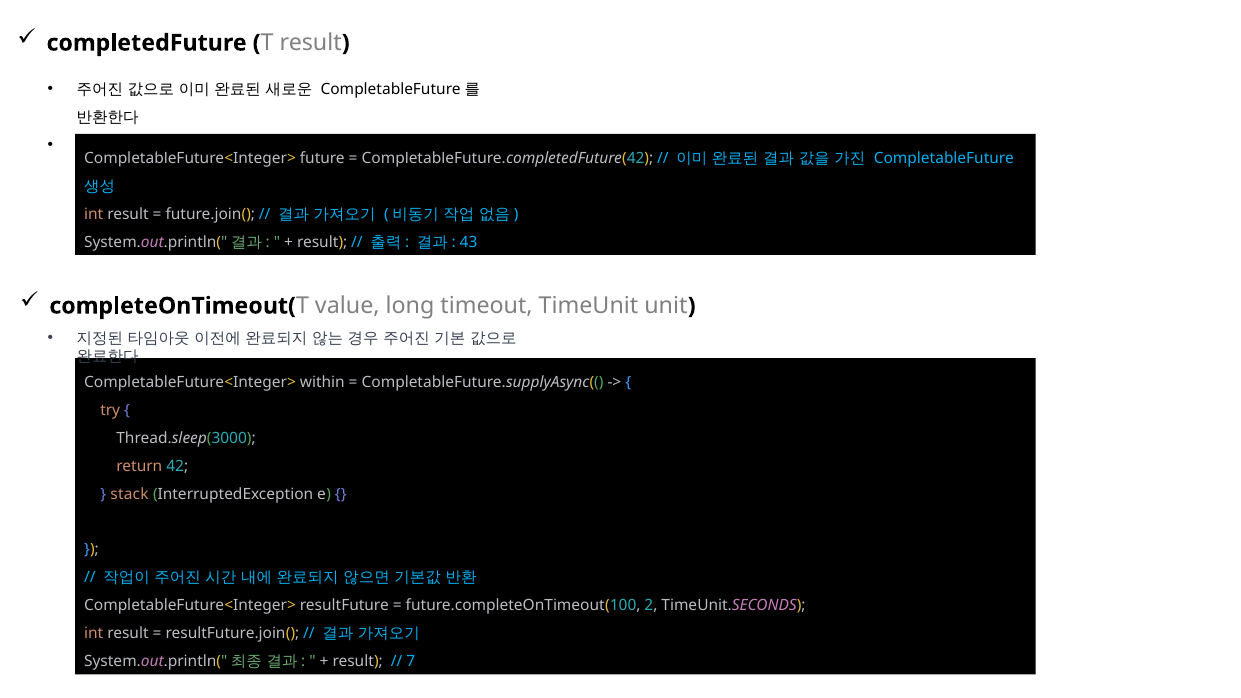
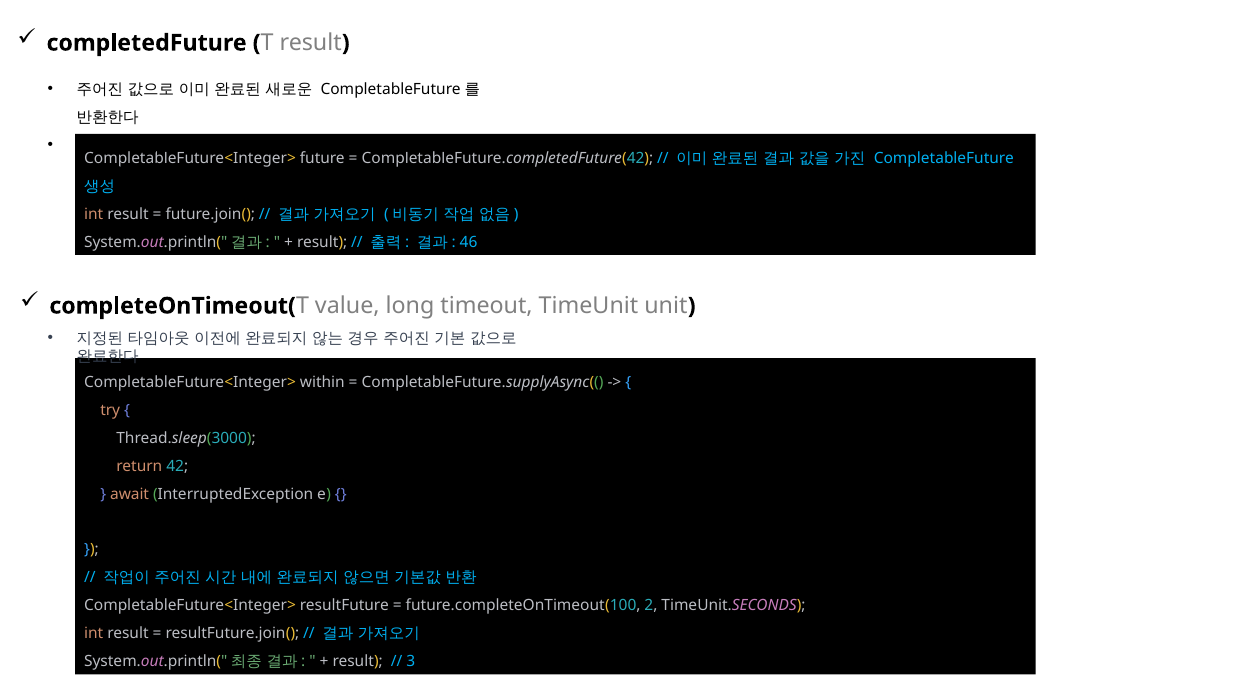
43: 43 -> 46
stack: stack -> await
7: 7 -> 3
